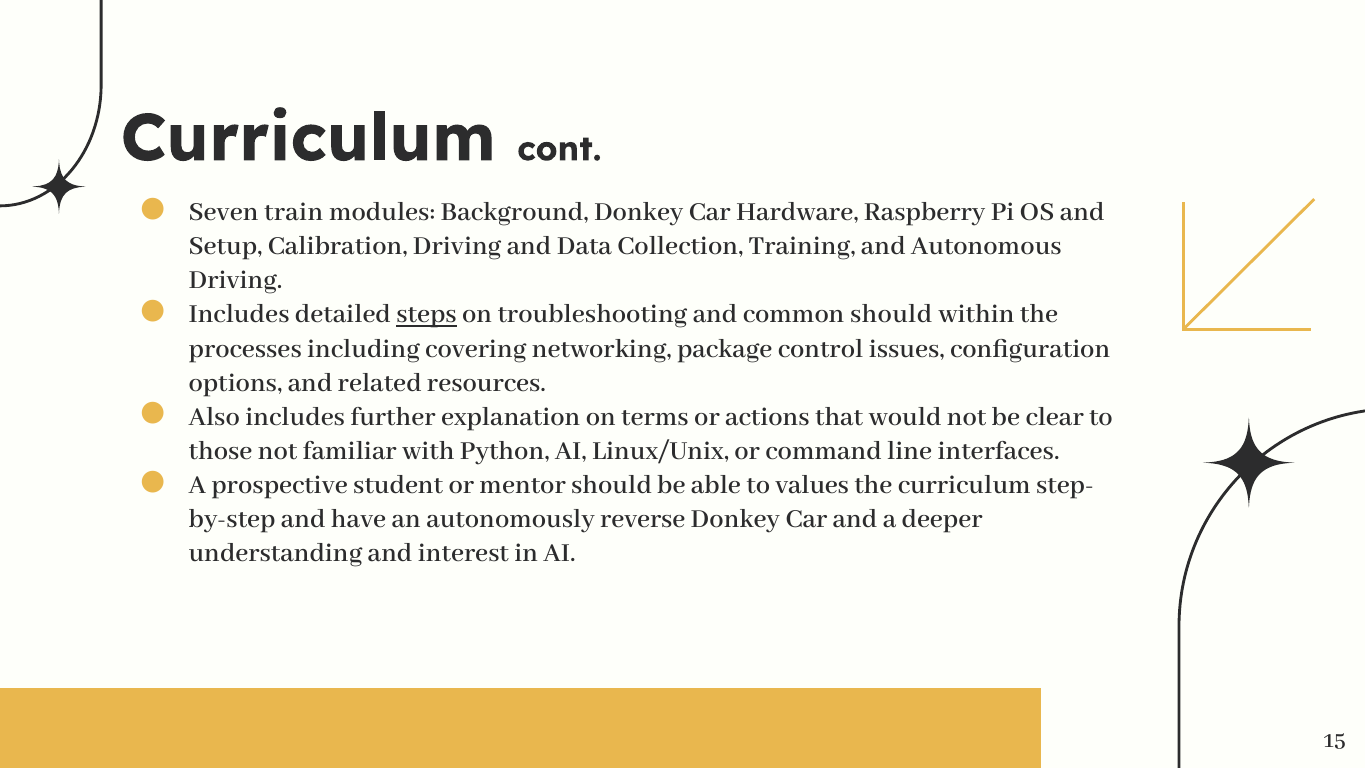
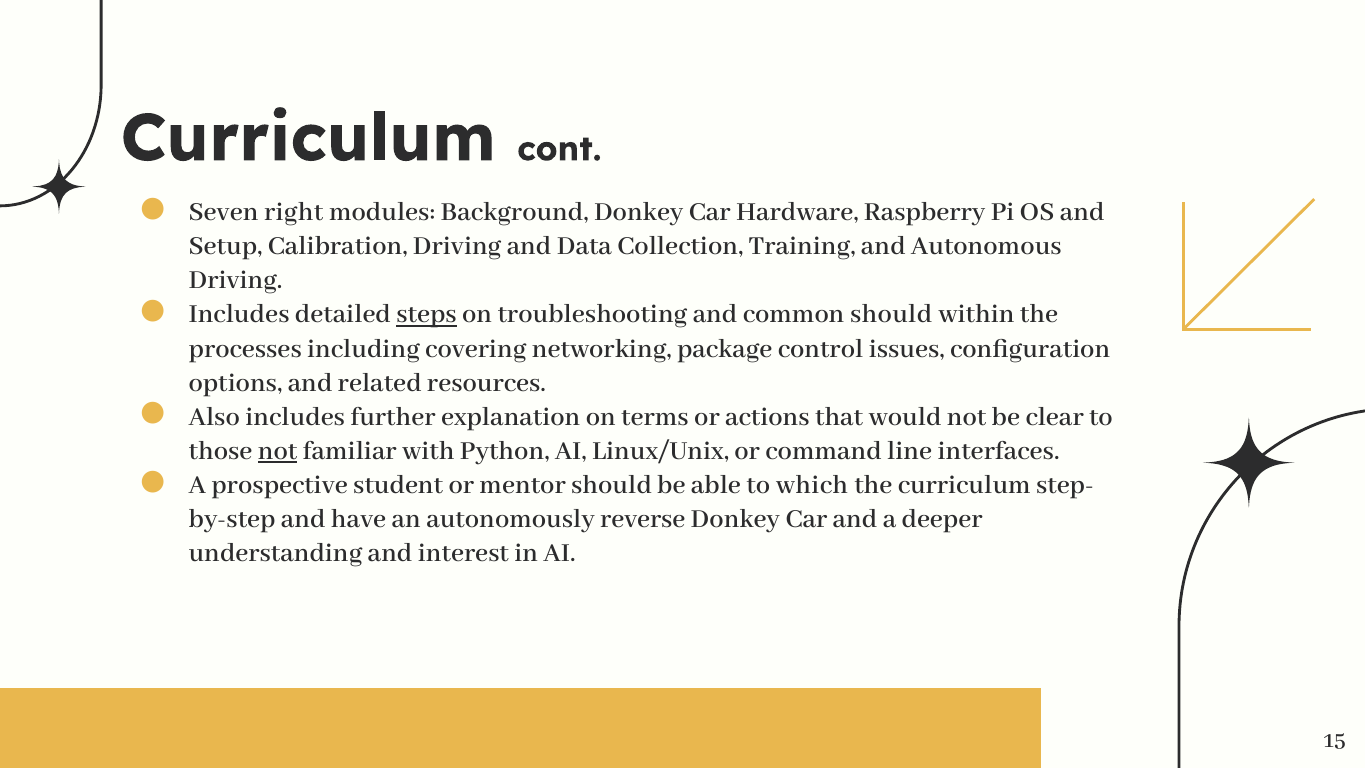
train: train -> right
not at (278, 450) underline: none -> present
values: values -> which
